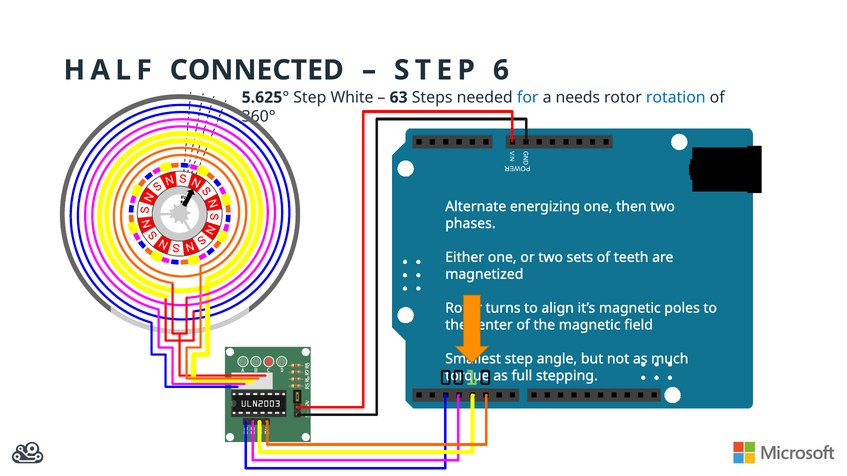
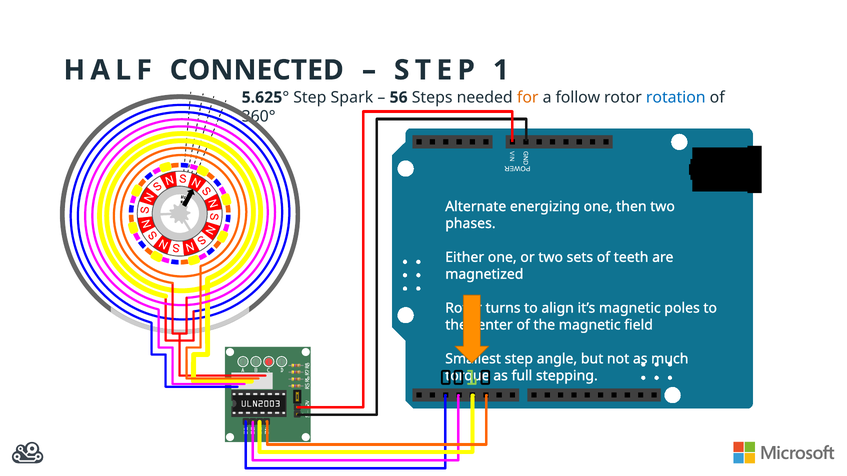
6: 6 -> 1
White: White -> Spark
63: 63 -> 56
for colour: blue -> orange
needs: needs -> follow
